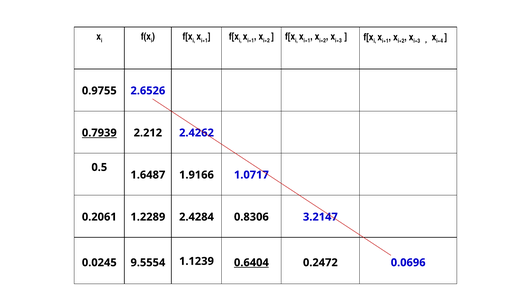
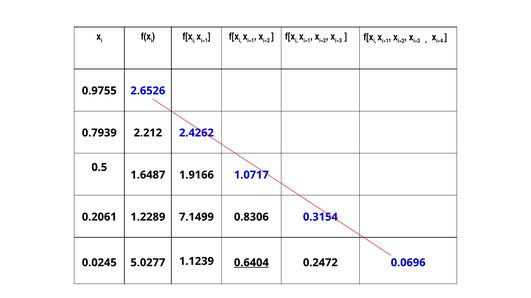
0.7939 underline: present -> none
2.4284: 2.4284 -> 7.1499
3.2147: 3.2147 -> 0.3154
9.5554: 9.5554 -> 5.0277
